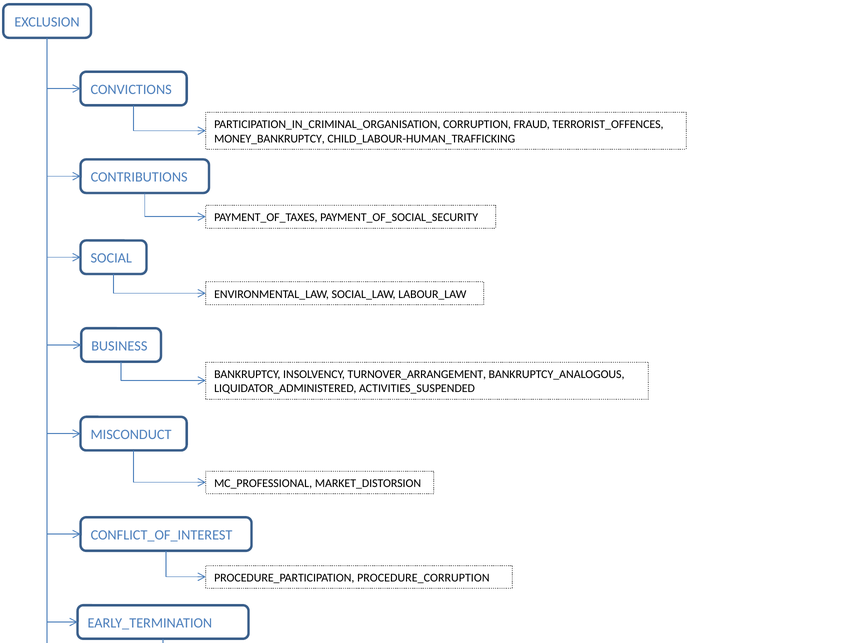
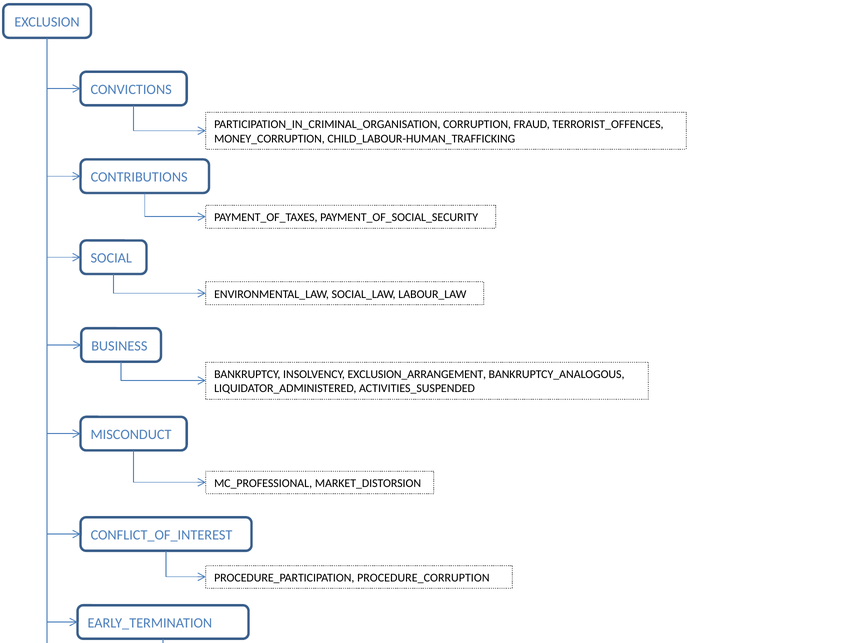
MONEY_BANKRUPTCY: MONEY_BANKRUPTCY -> MONEY_CORRUPTION
TURNOVER_ARRANGEMENT: TURNOVER_ARRANGEMENT -> EXCLUSION_ARRANGEMENT
